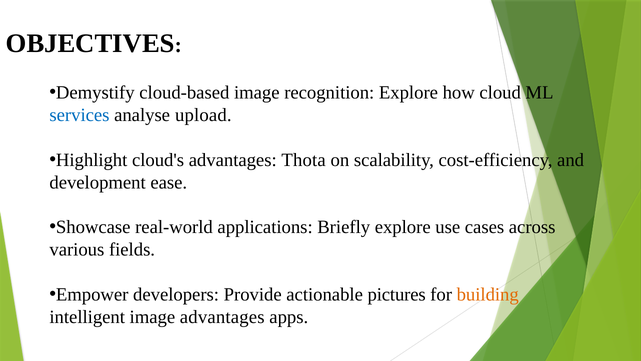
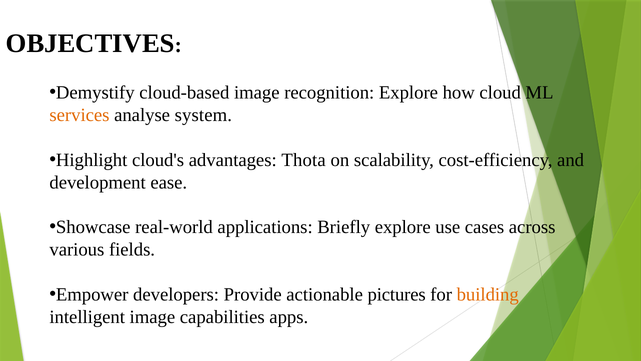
services colour: blue -> orange
upload: upload -> system
image advantages: advantages -> capabilities
